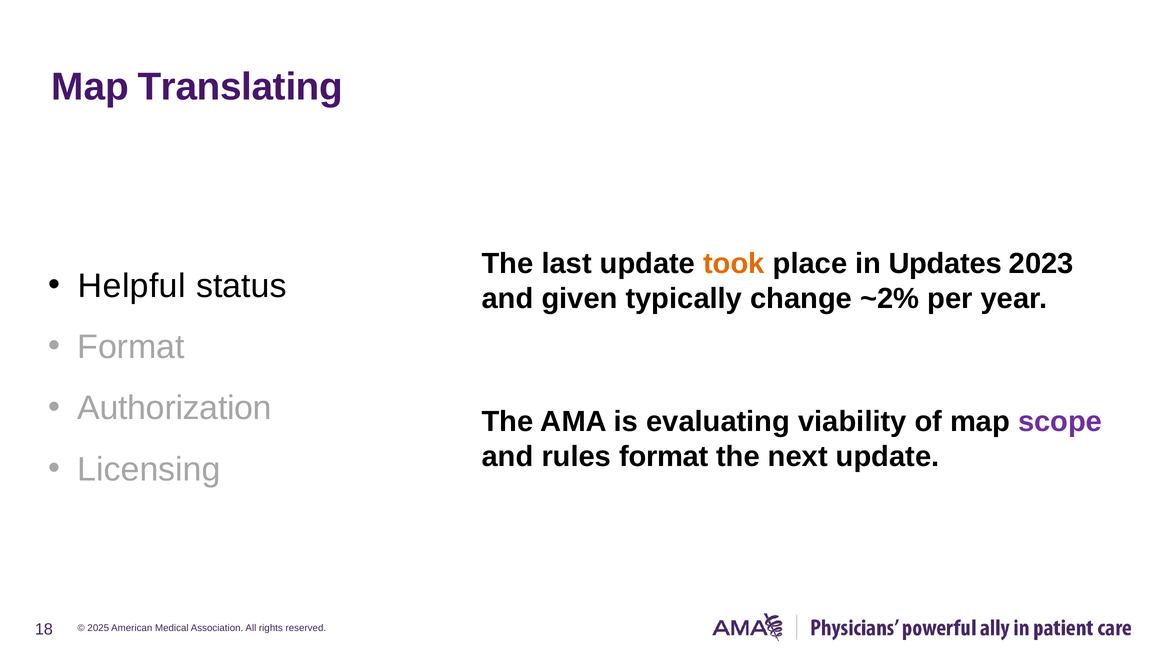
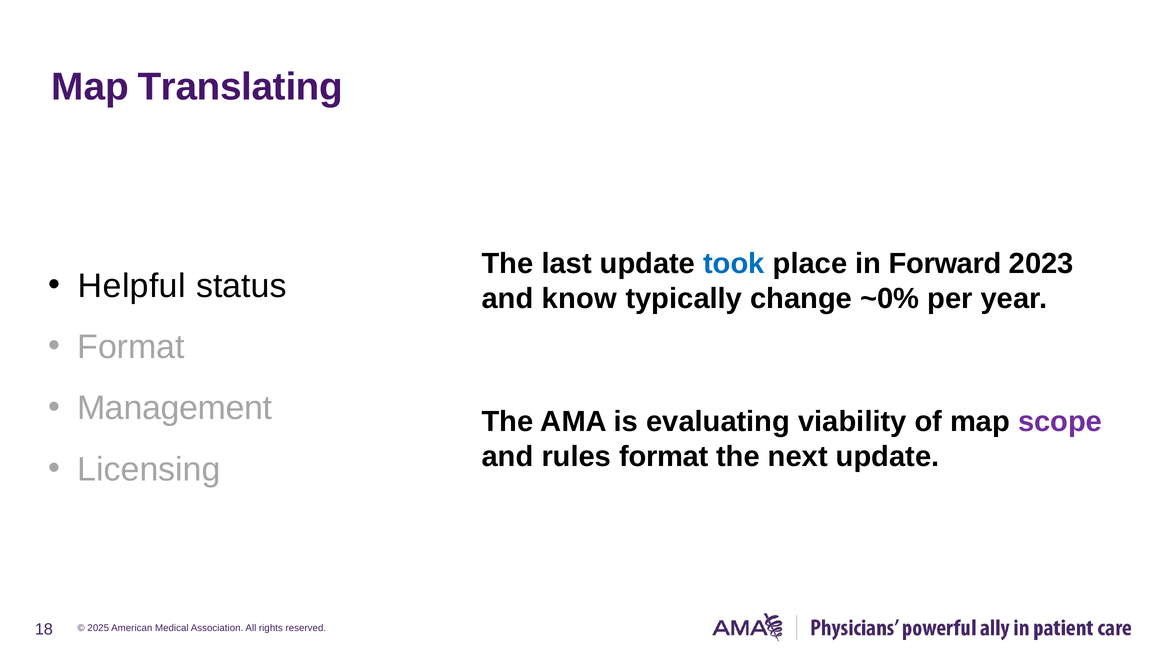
took colour: orange -> blue
Updates: Updates -> Forward
given: given -> know
~2%: ~2% -> ~0%
Authorization: Authorization -> Management
